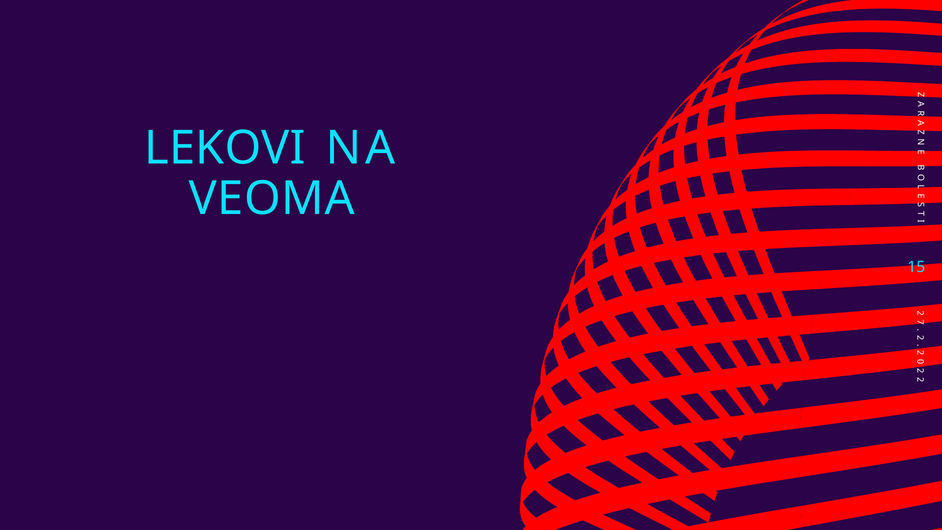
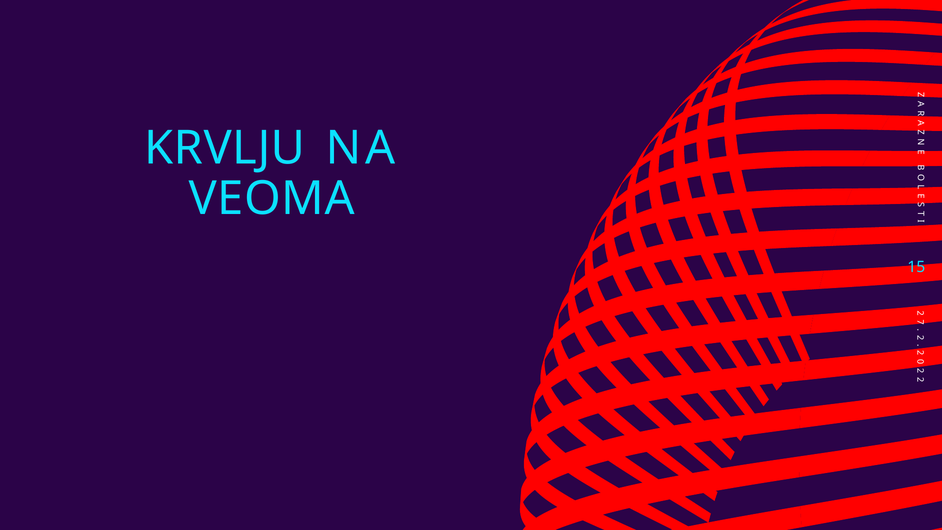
LEKOVI: LEKOVI -> KRVLJU
